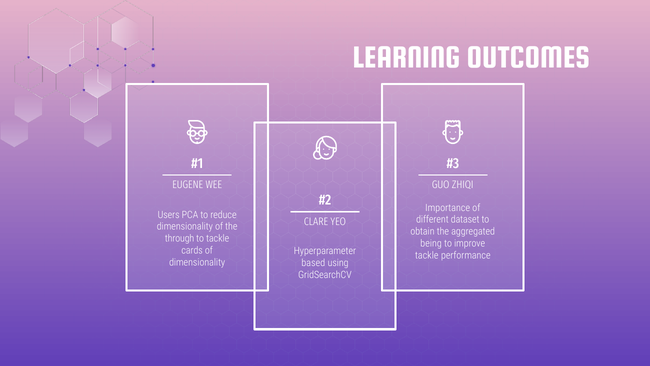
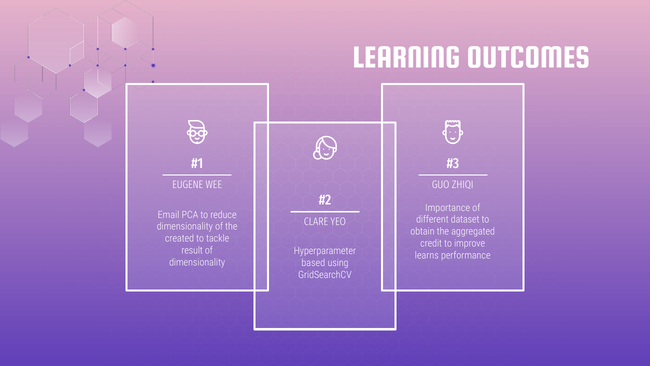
Users: Users -> Email
through: through -> created
being: being -> credit
cards: cards -> result
tackle at (427, 255): tackle -> learns
